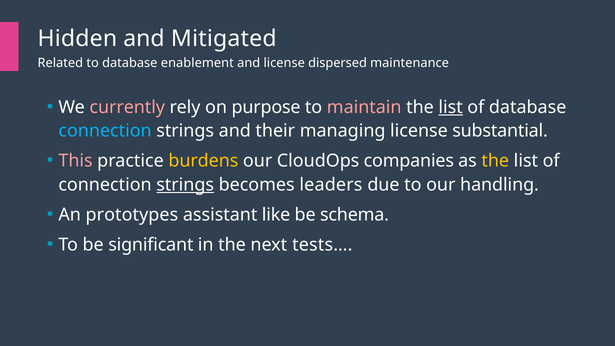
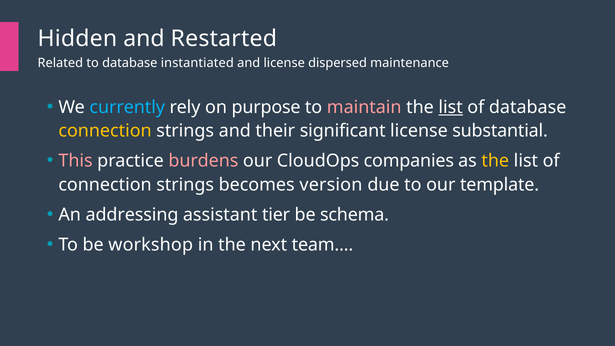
Mitigated: Mitigated -> Restarted
enablement: enablement -> instantiated
currently colour: pink -> light blue
connection at (105, 131) colour: light blue -> yellow
managing: managing -> significant
burdens colour: yellow -> pink
strings at (185, 185) underline: present -> none
leaders: leaders -> version
handling: handling -> template
prototypes: prototypes -> addressing
like: like -> tier
significant: significant -> workshop
tests…: tests… -> team…
